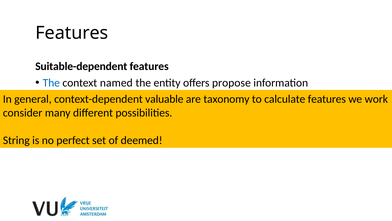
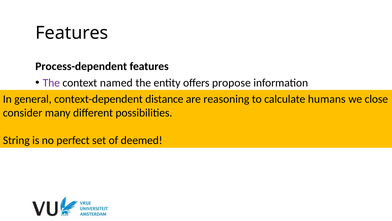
Suitable-dependent: Suitable-dependent -> Process-dependent
The at (51, 83) colour: blue -> purple
valuable at (164, 99): valuable -> distance
are taxonomy: taxonomy -> reasoning
calculate features: features -> humans
we work: work -> close
